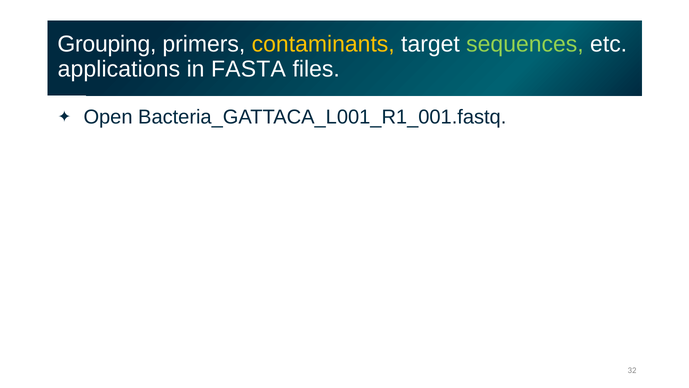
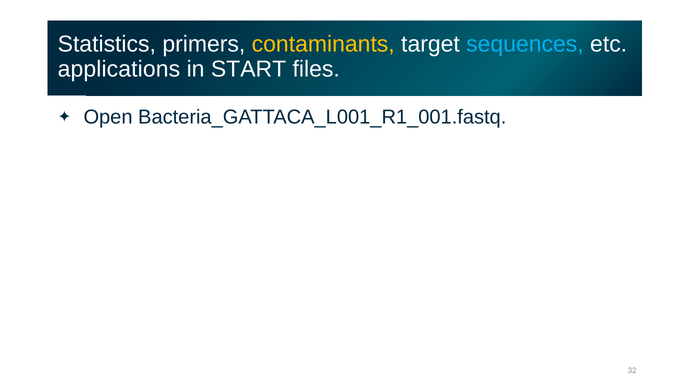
Grouping: Grouping -> Statistics
sequences colour: light green -> light blue
FASTA: FASTA -> START
